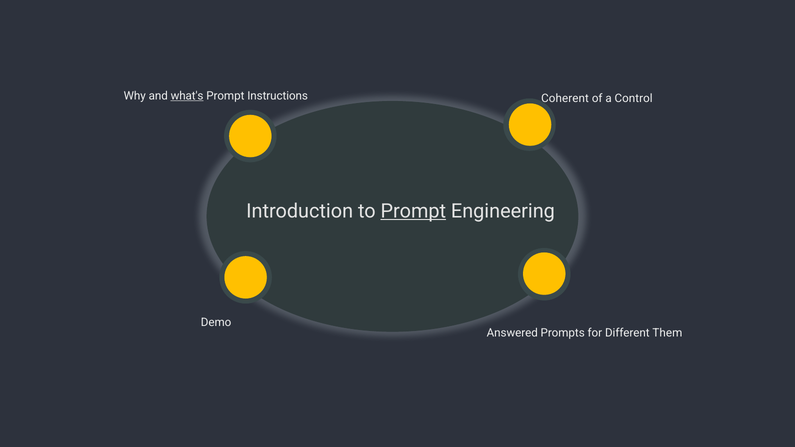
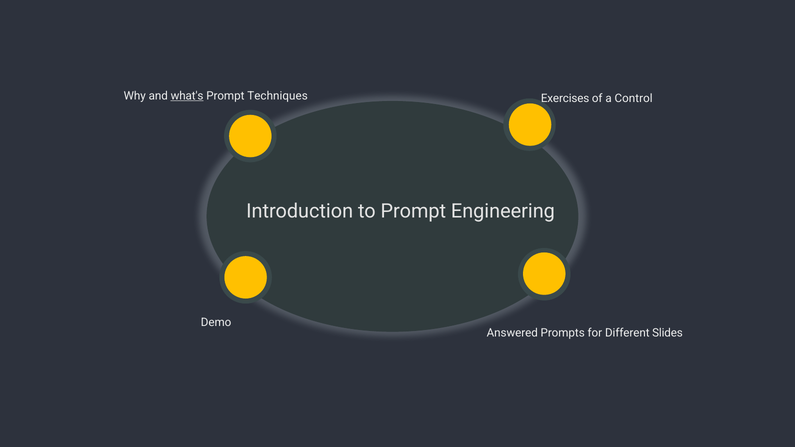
Instructions: Instructions -> Techniques
Coherent: Coherent -> Exercises
Prompt at (413, 211) underline: present -> none
Them: Them -> Slides
